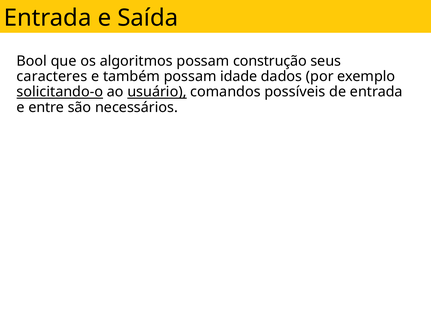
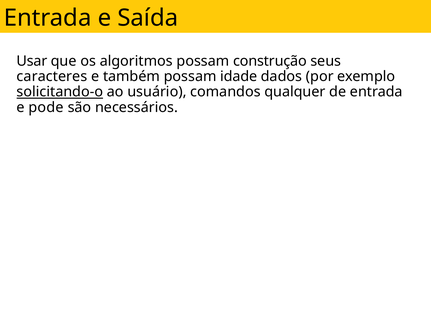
Bool: Bool -> Usar
usuário underline: present -> none
possíveis: possíveis -> qualquer
entre: entre -> pode
